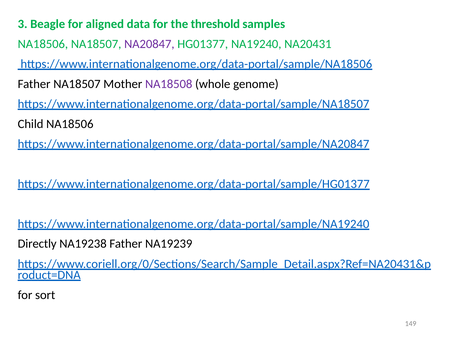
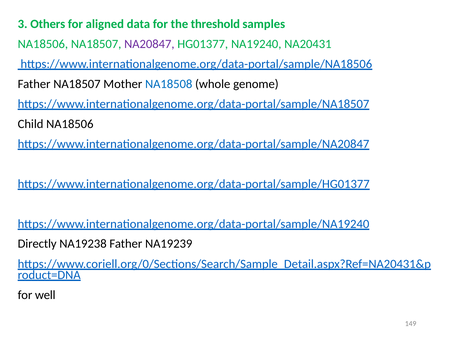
Beagle: Beagle -> Others
NA18508 colour: purple -> blue
sort: sort -> well
